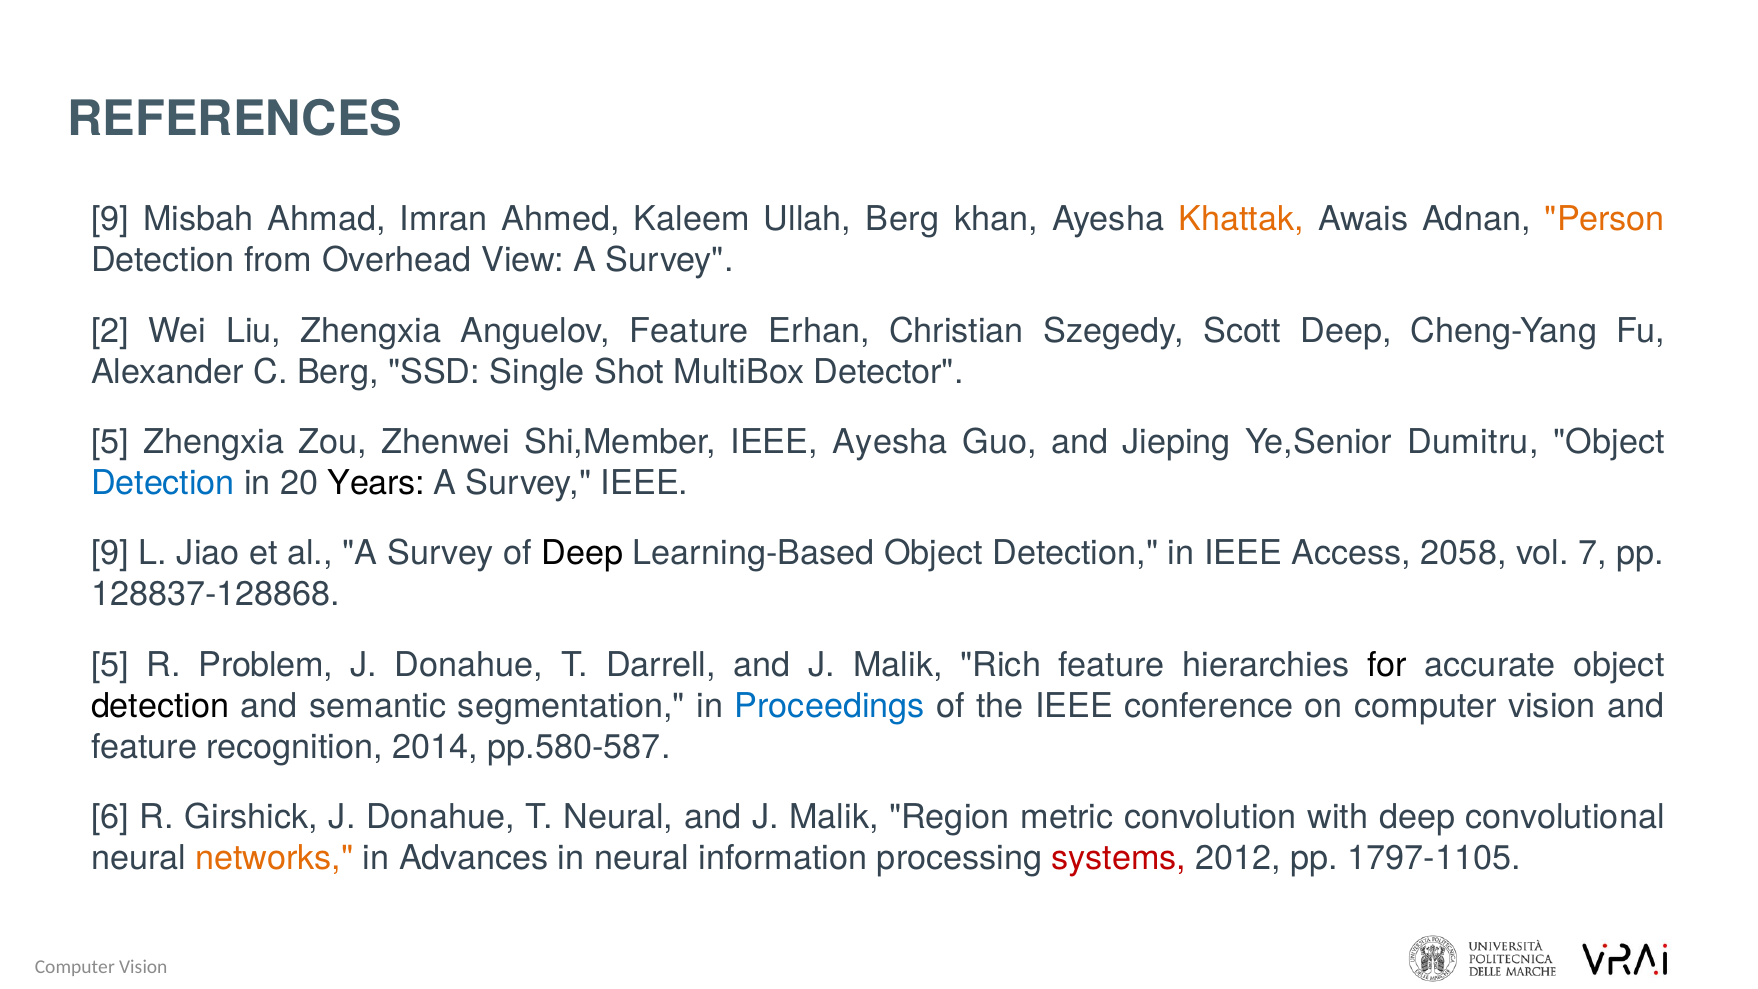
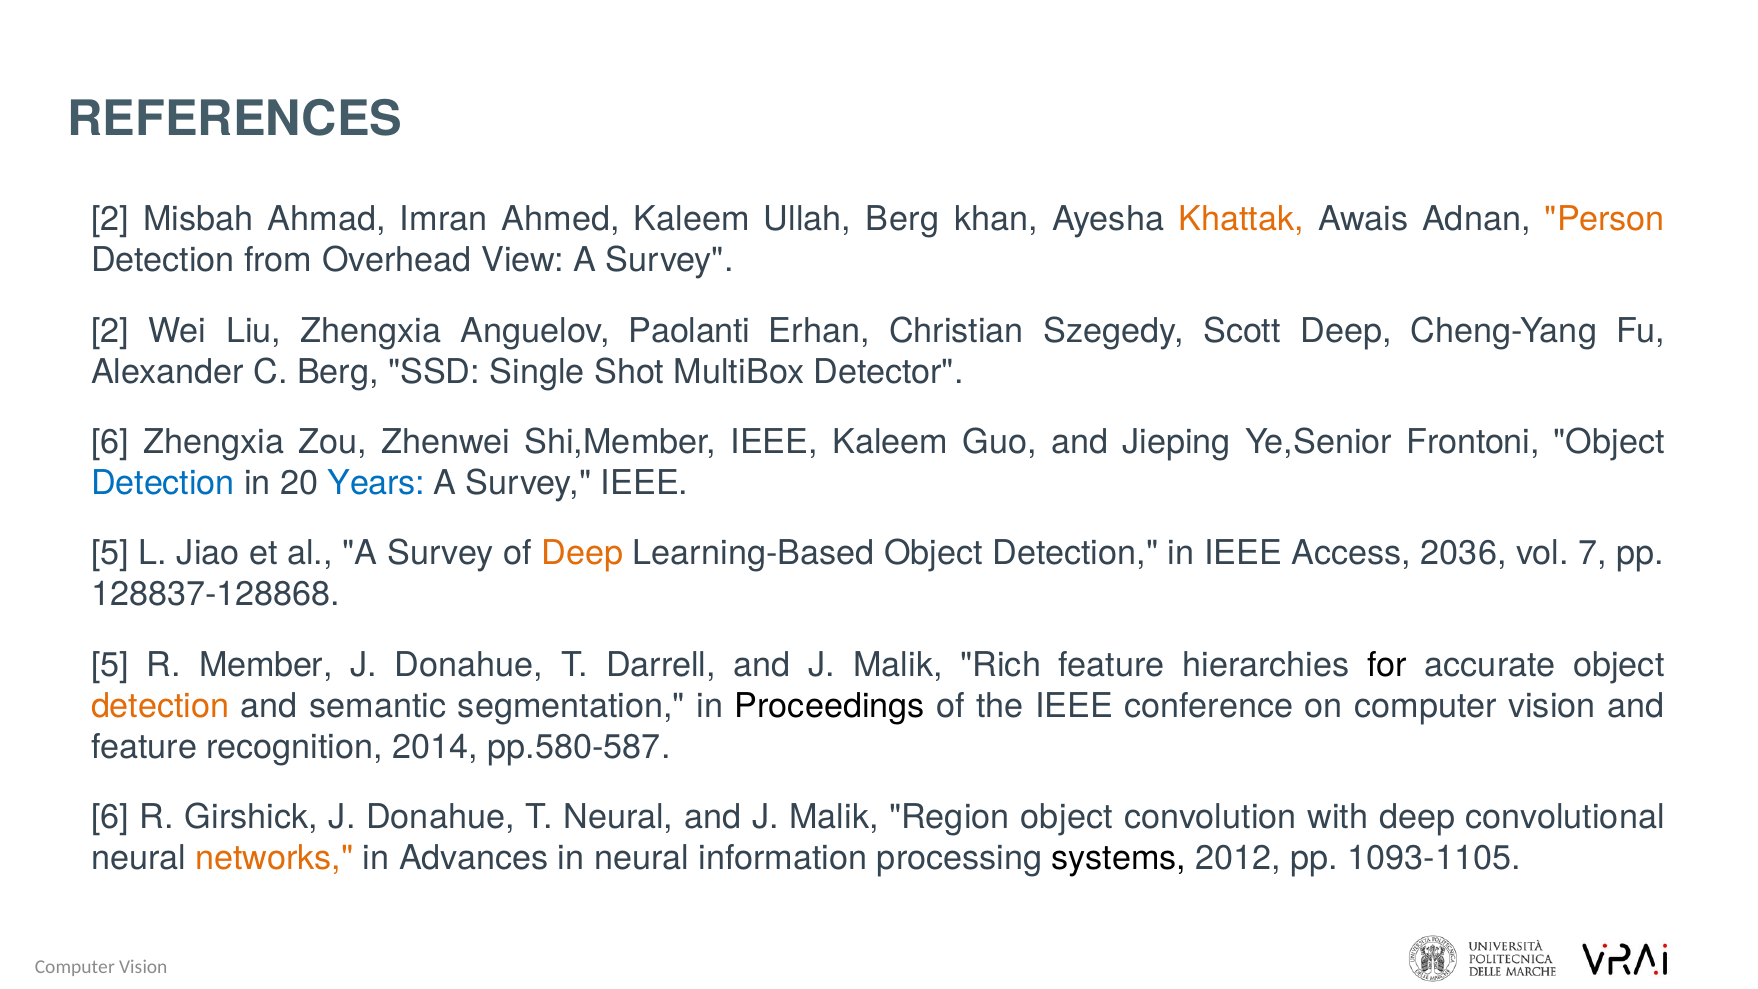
9 at (110, 219): 9 -> 2
Anguelov Feature: Feature -> Paolanti
5 at (110, 442): 5 -> 6
IEEE Ayesha: Ayesha -> Kaleem
Dumitru: Dumitru -> Frontoni
Years colour: black -> blue
9 at (110, 554): 9 -> 5
Deep at (582, 554) colour: black -> orange
2058: 2058 -> 2036
Problem: Problem -> Member
detection at (160, 706) colour: black -> orange
Proceedings colour: blue -> black
Region metric: metric -> object
systems colour: red -> black
1797-1105: 1797-1105 -> 1093-1105
